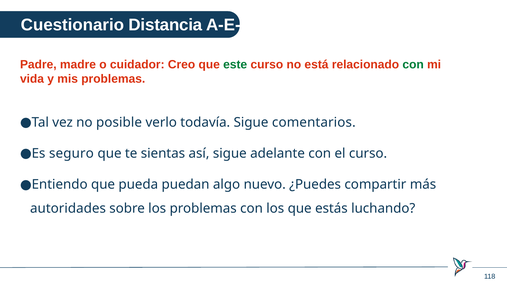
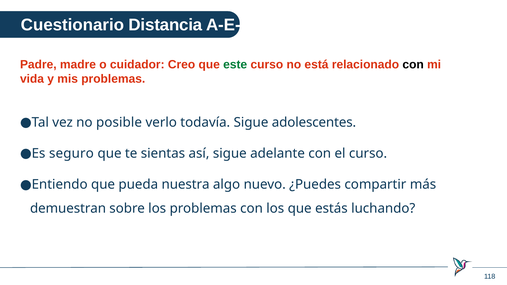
con at (413, 64) colour: green -> black
comentarios: comentarios -> adolescentes
puedan: puedan -> nuestra
autoridades: autoridades -> demuestran
